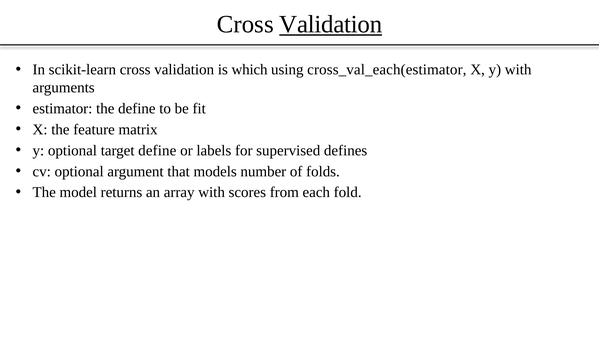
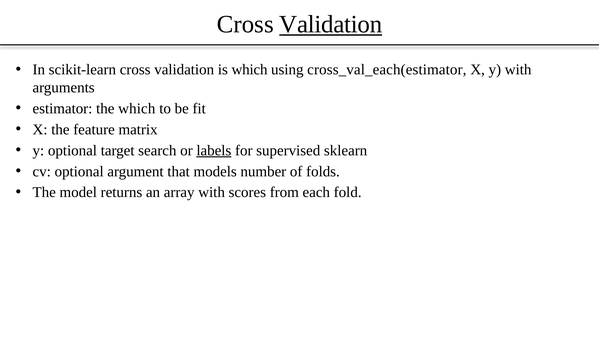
the define: define -> which
target define: define -> search
labels underline: none -> present
defines: defines -> sklearn
